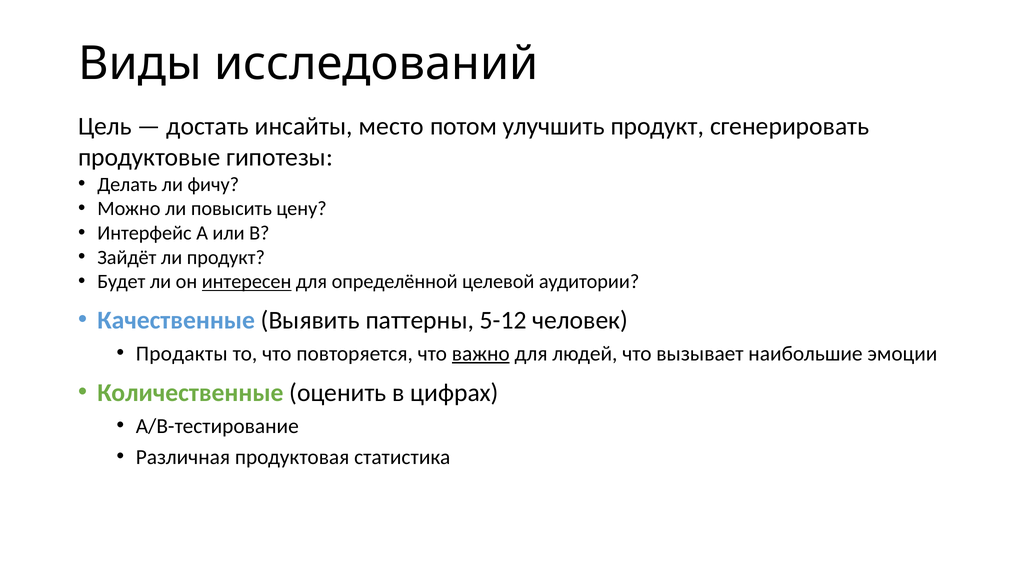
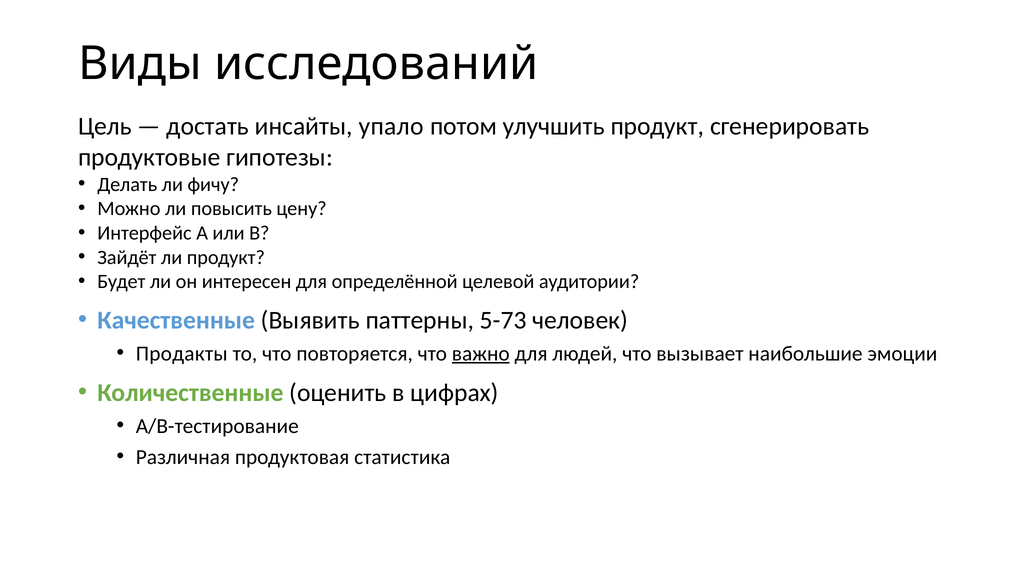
место: место -> упало
интересен underline: present -> none
5-12: 5-12 -> 5-73
